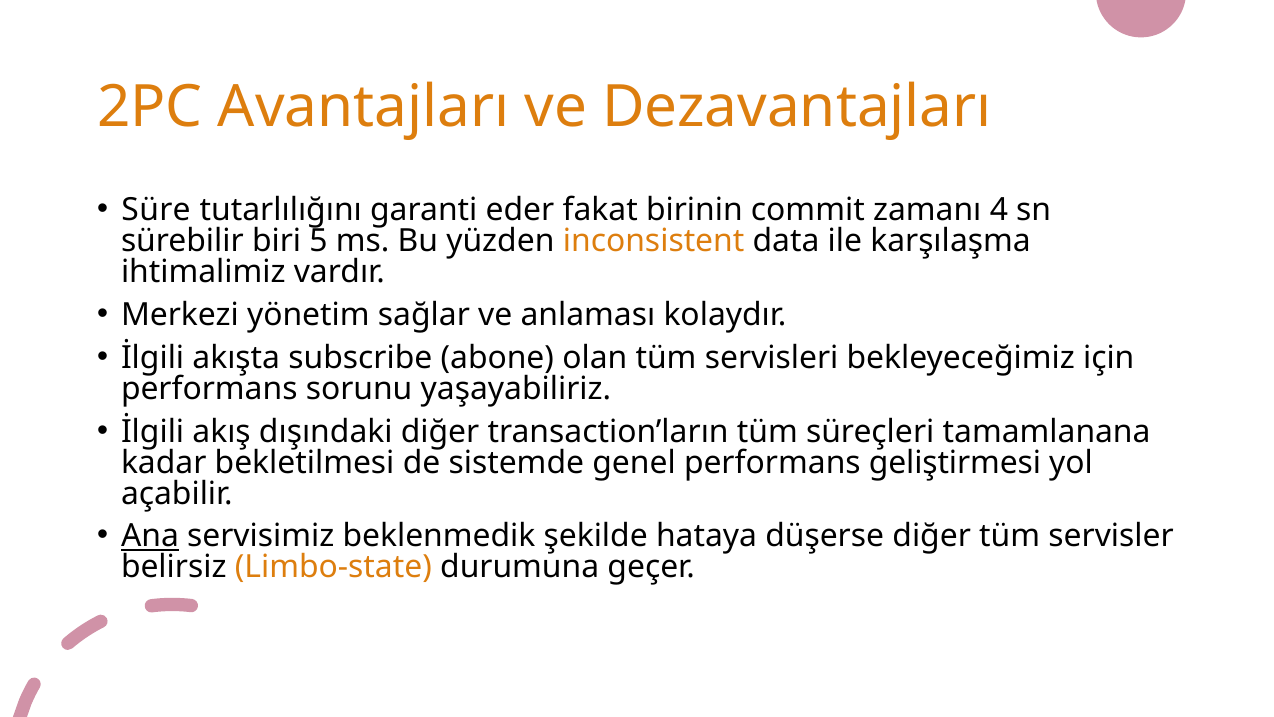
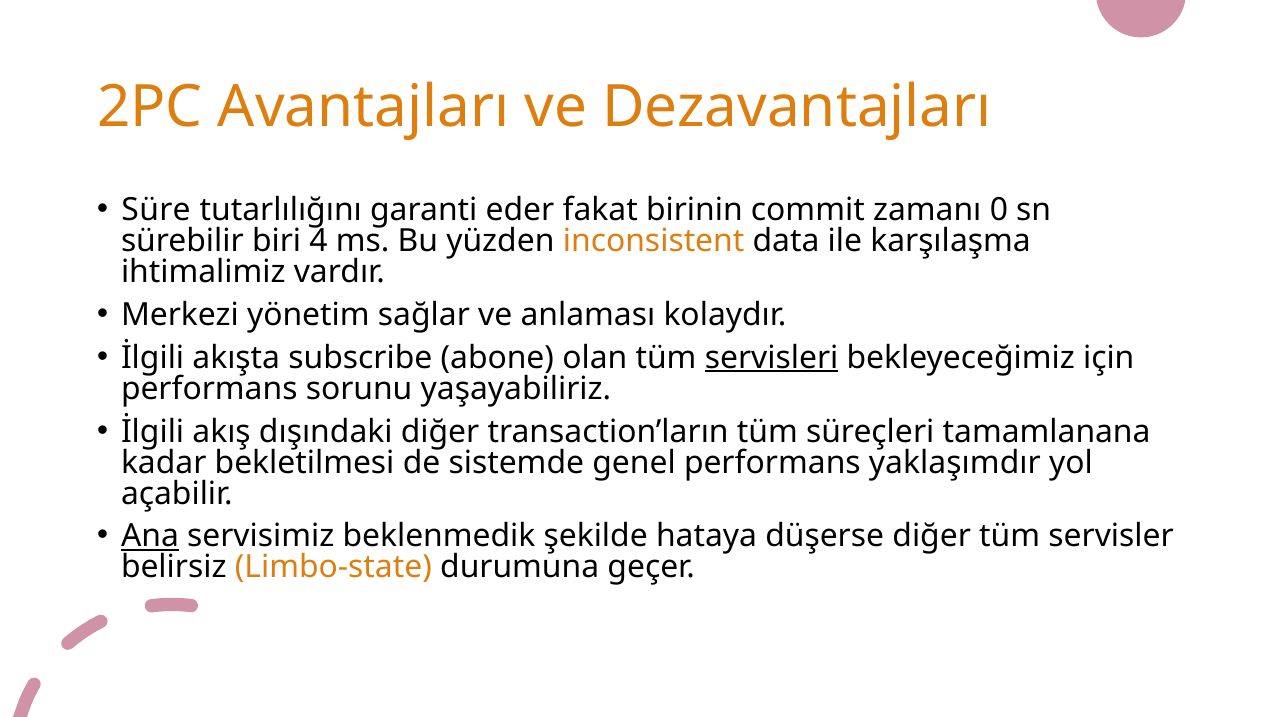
4: 4 -> 0
5: 5 -> 4
servisleri underline: none -> present
geliştirmesi: geliştirmesi -> yaklaşımdır
